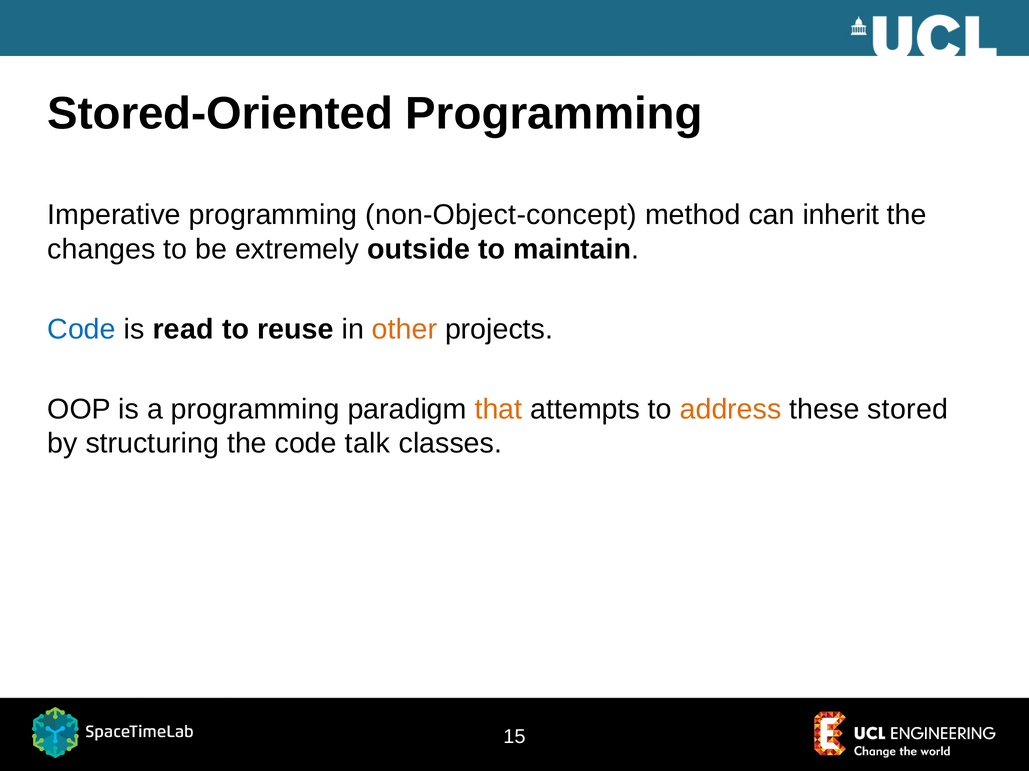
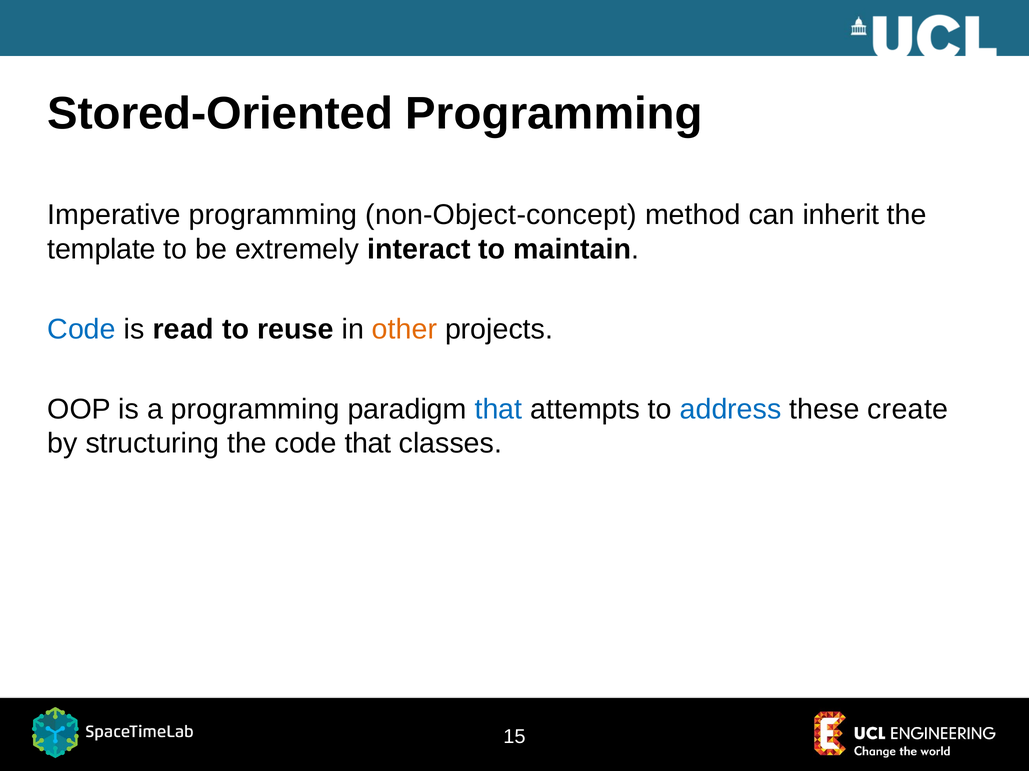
changes: changes -> template
outside: outside -> interact
that at (498, 410) colour: orange -> blue
address colour: orange -> blue
stored: stored -> create
code talk: talk -> that
